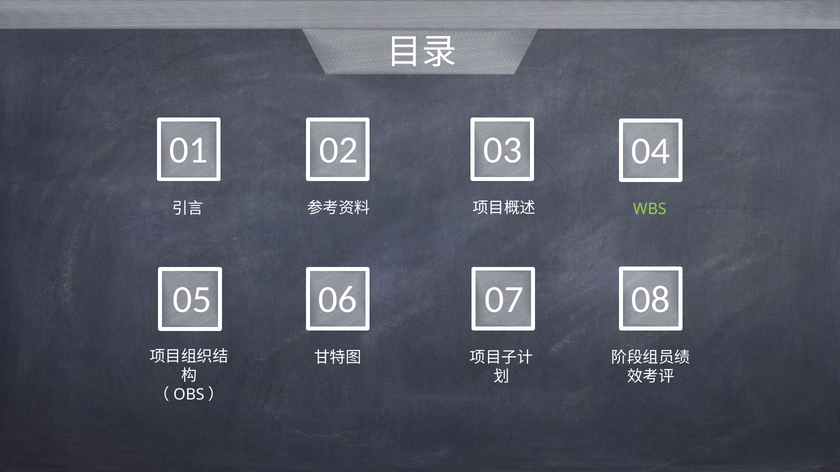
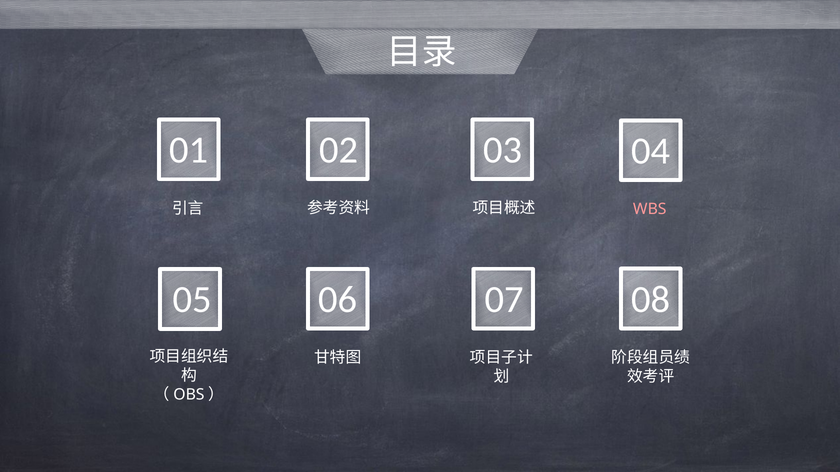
WBS colour: light green -> pink
